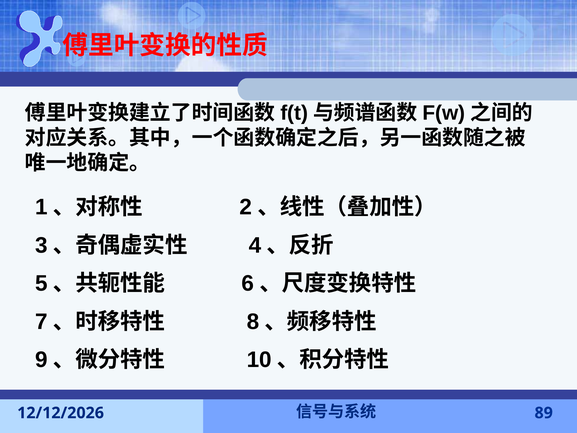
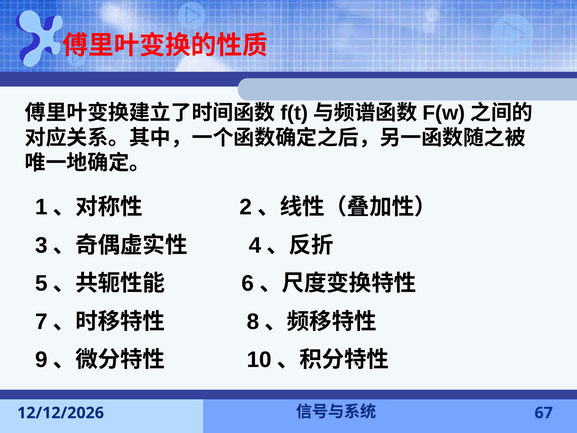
89: 89 -> 67
